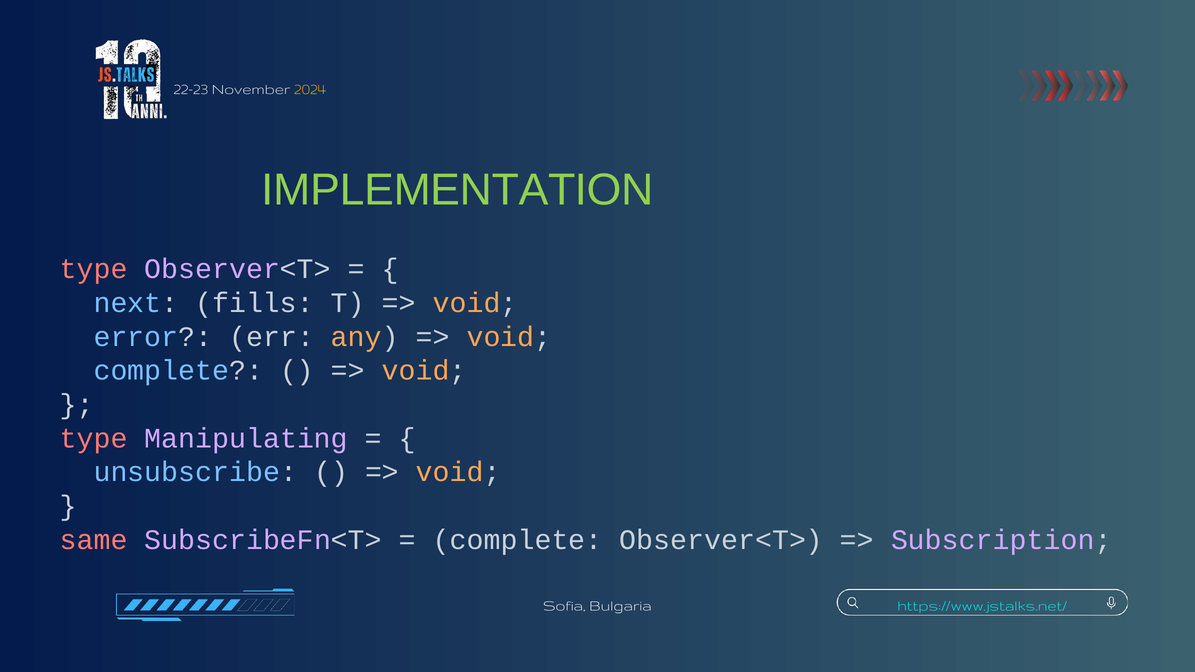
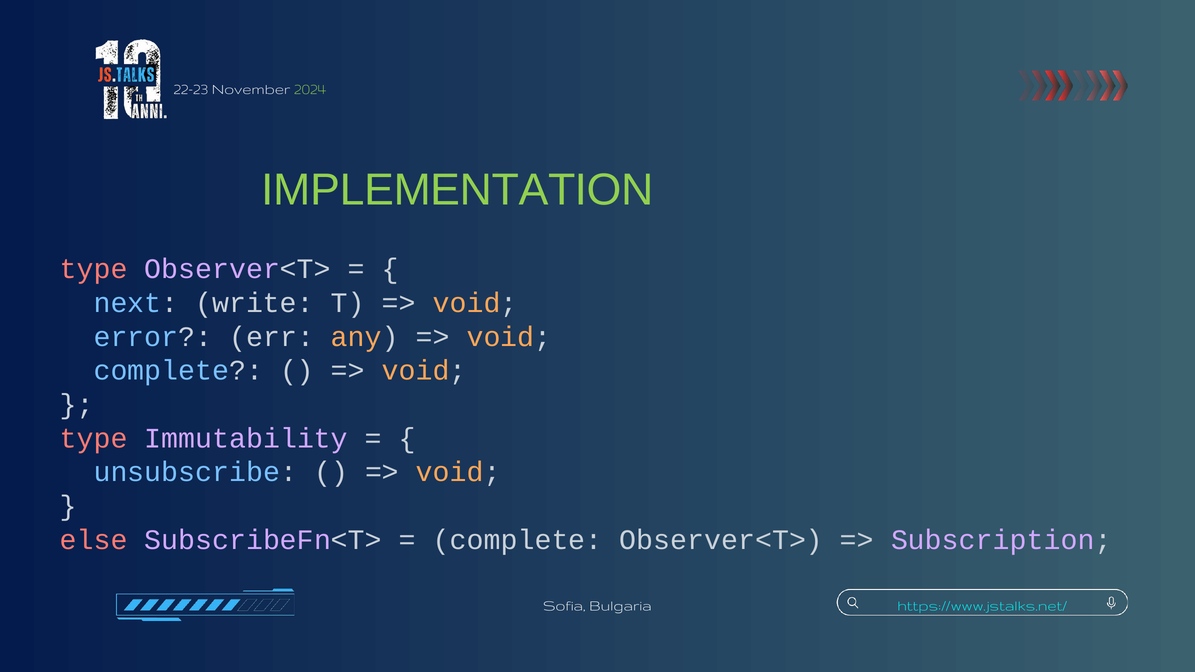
2024 colour: yellow -> light green
fills: fills -> write
Manipulating: Manipulating -> Immutability
same: same -> else
